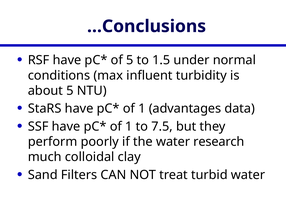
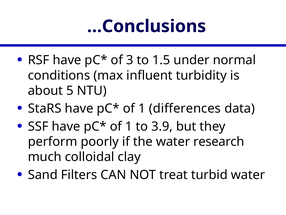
of 5: 5 -> 3
advantages: advantages -> differences
7.5: 7.5 -> 3.9
